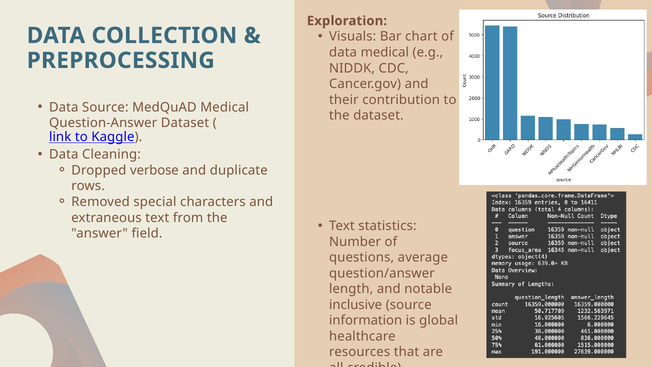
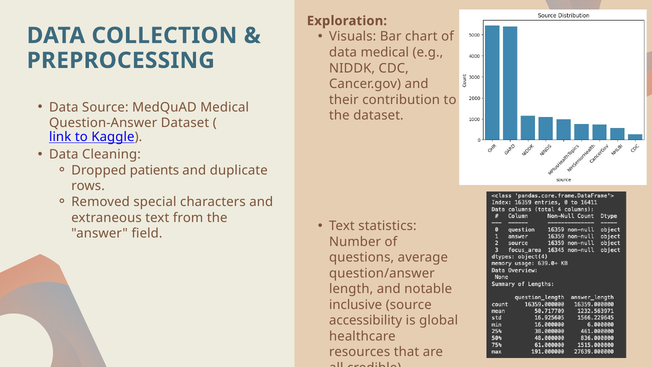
verbose: verbose -> patients
information: information -> accessibility
